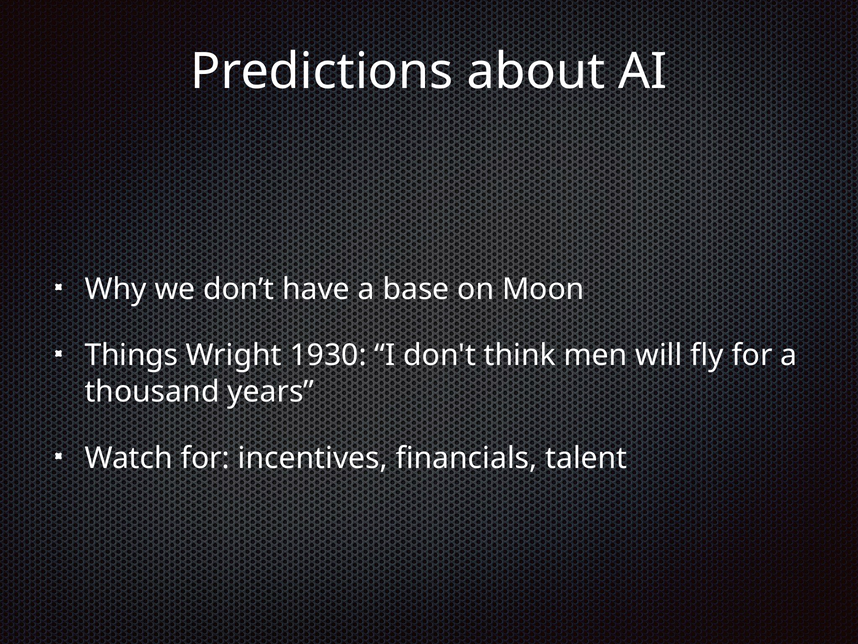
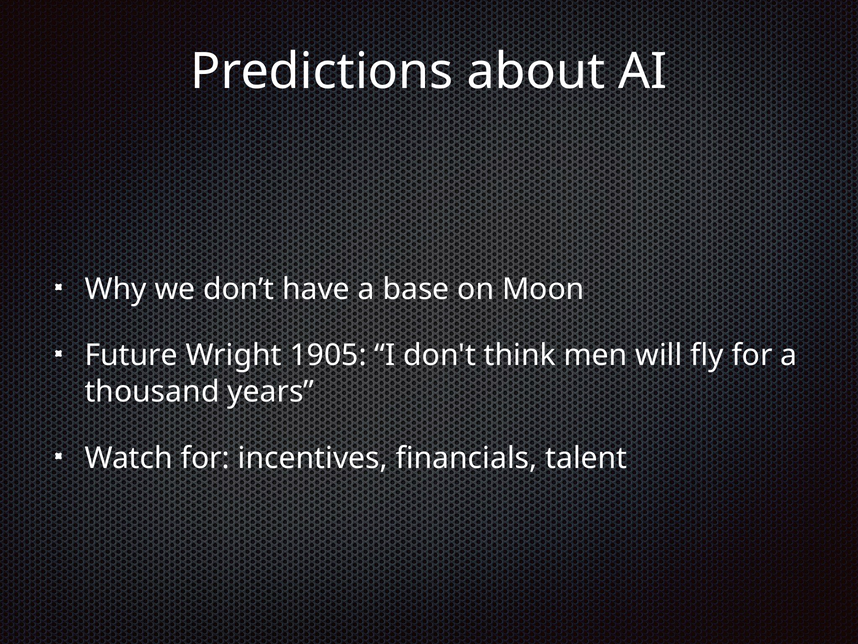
Things: Things -> Future
1930: 1930 -> 1905
